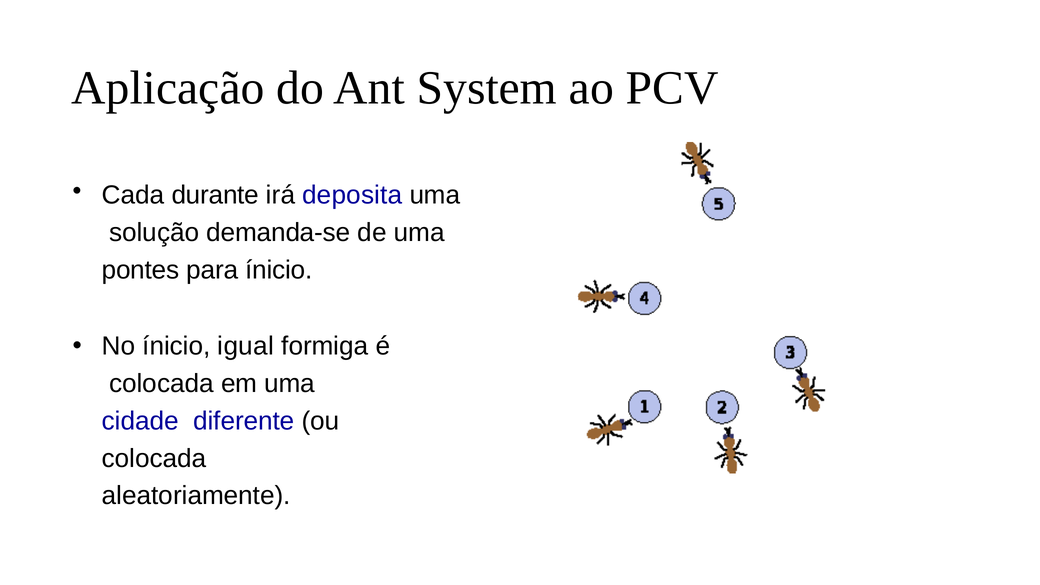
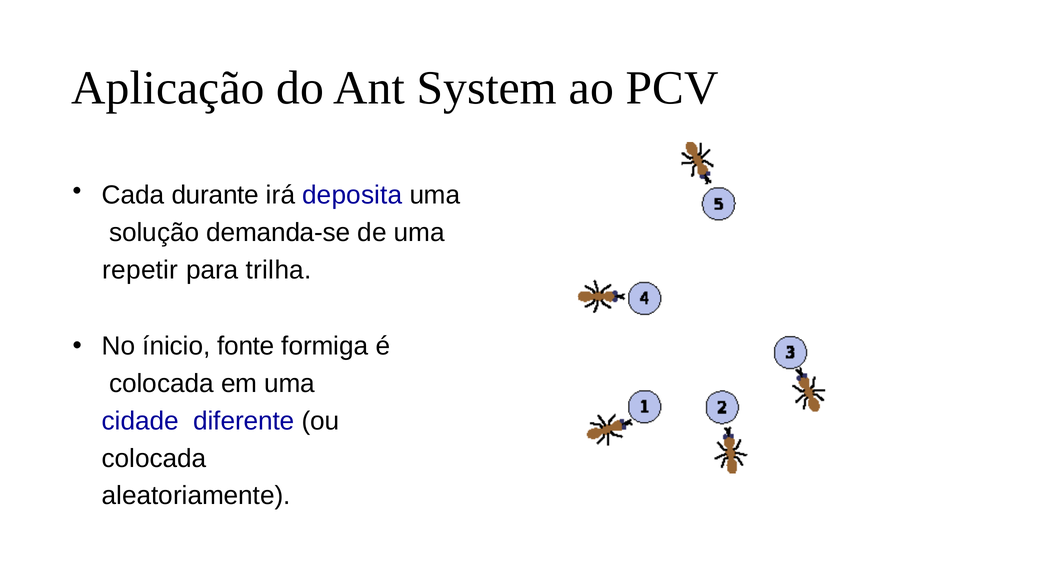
pontes: pontes -> repetir
para ínicio: ínicio -> trilha
igual: igual -> fonte
